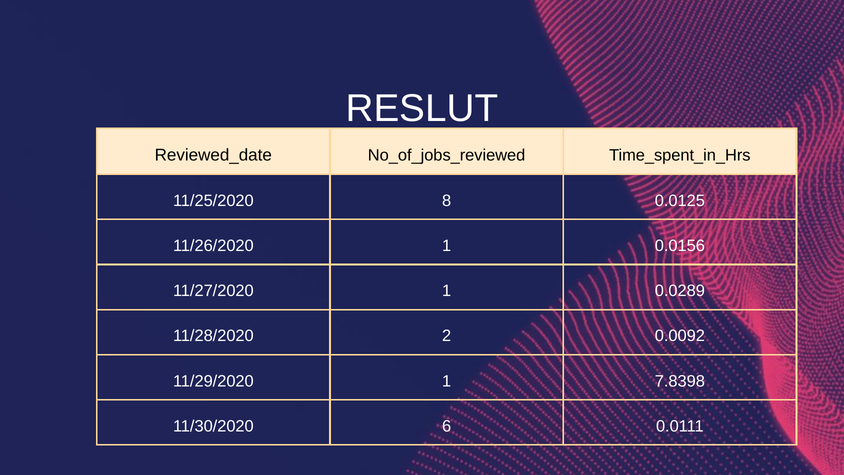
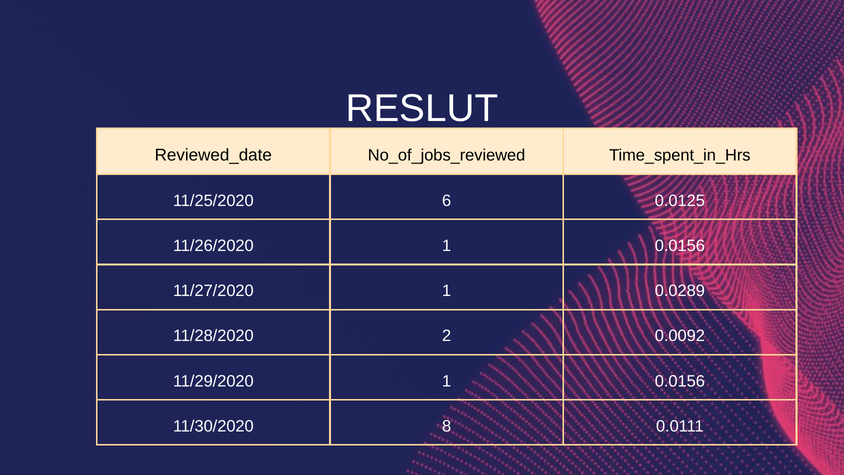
8: 8 -> 6
11/29/2020 1 7.8398: 7.8398 -> 0.0156
6: 6 -> 8
